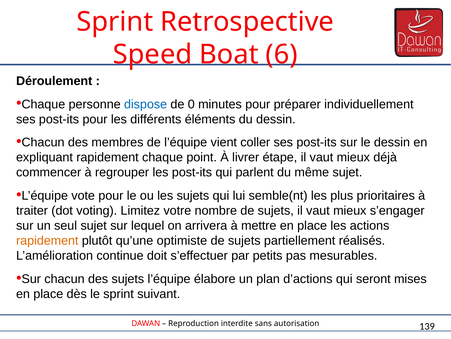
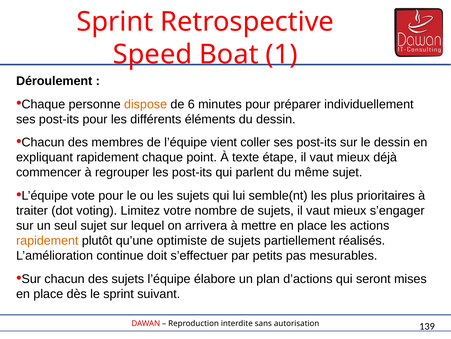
6: 6 -> 1
dispose colour: blue -> orange
0: 0 -> 6
livrer: livrer -> texte
